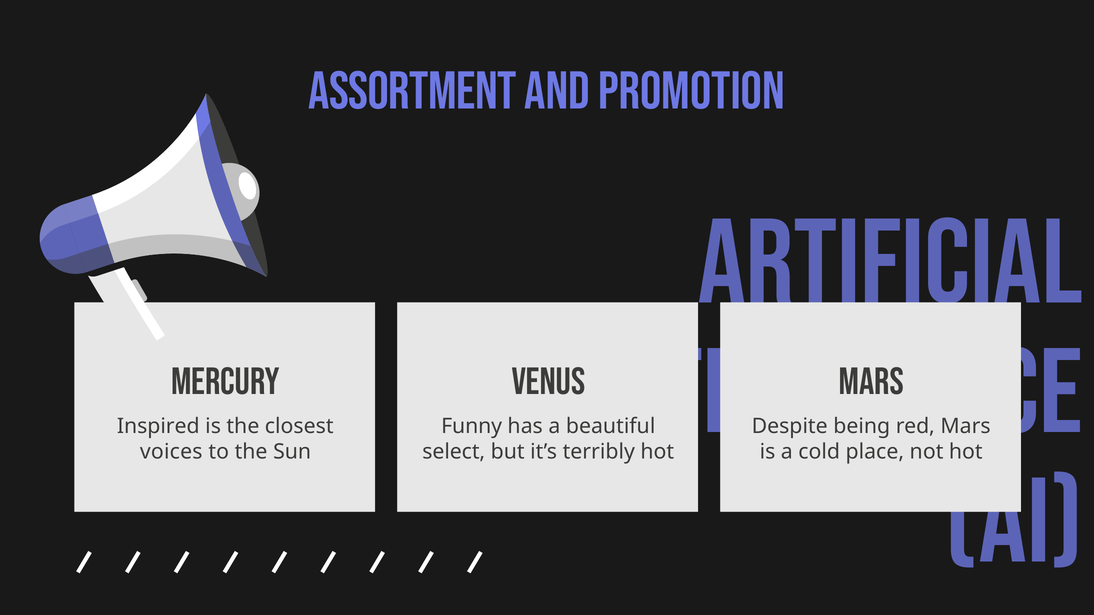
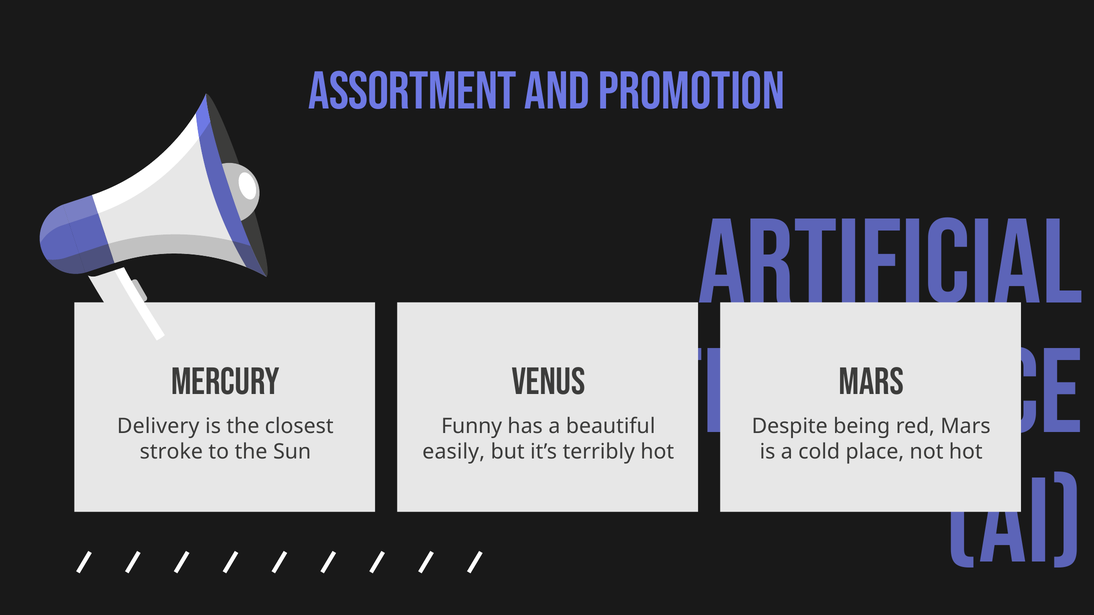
Inspired: Inspired -> Delivery
voices: voices -> stroke
select: select -> easily
